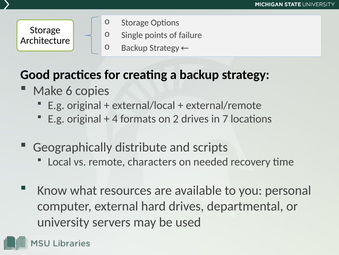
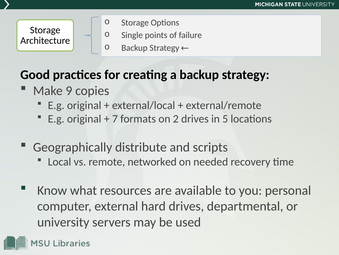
6: 6 -> 9
4: 4 -> 7
7: 7 -> 5
characters: characters -> networked
